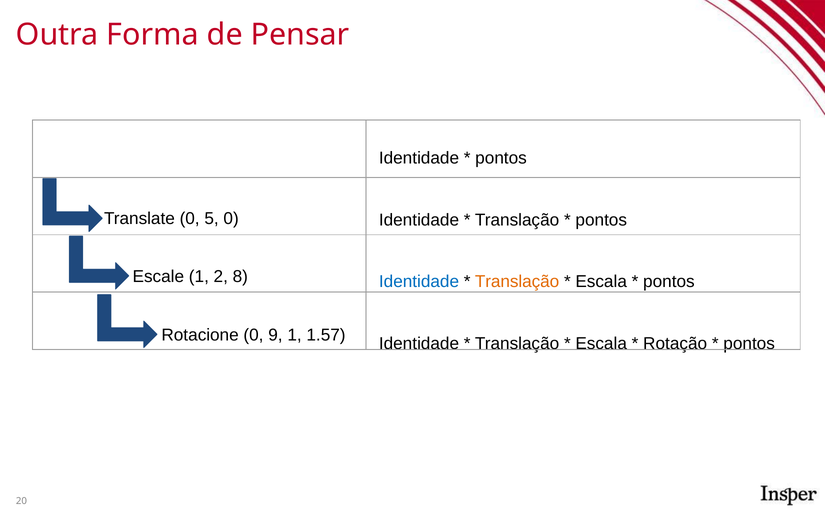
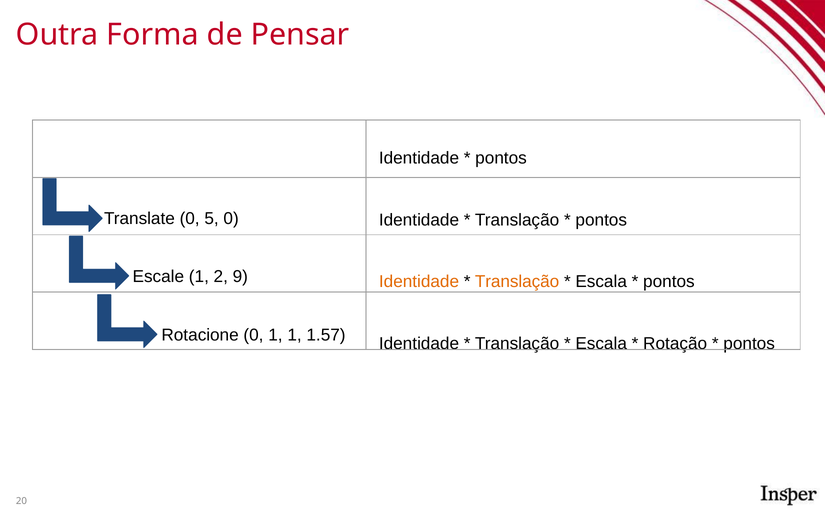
8: 8 -> 9
Identidade at (419, 282) colour: blue -> orange
0 9: 9 -> 1
